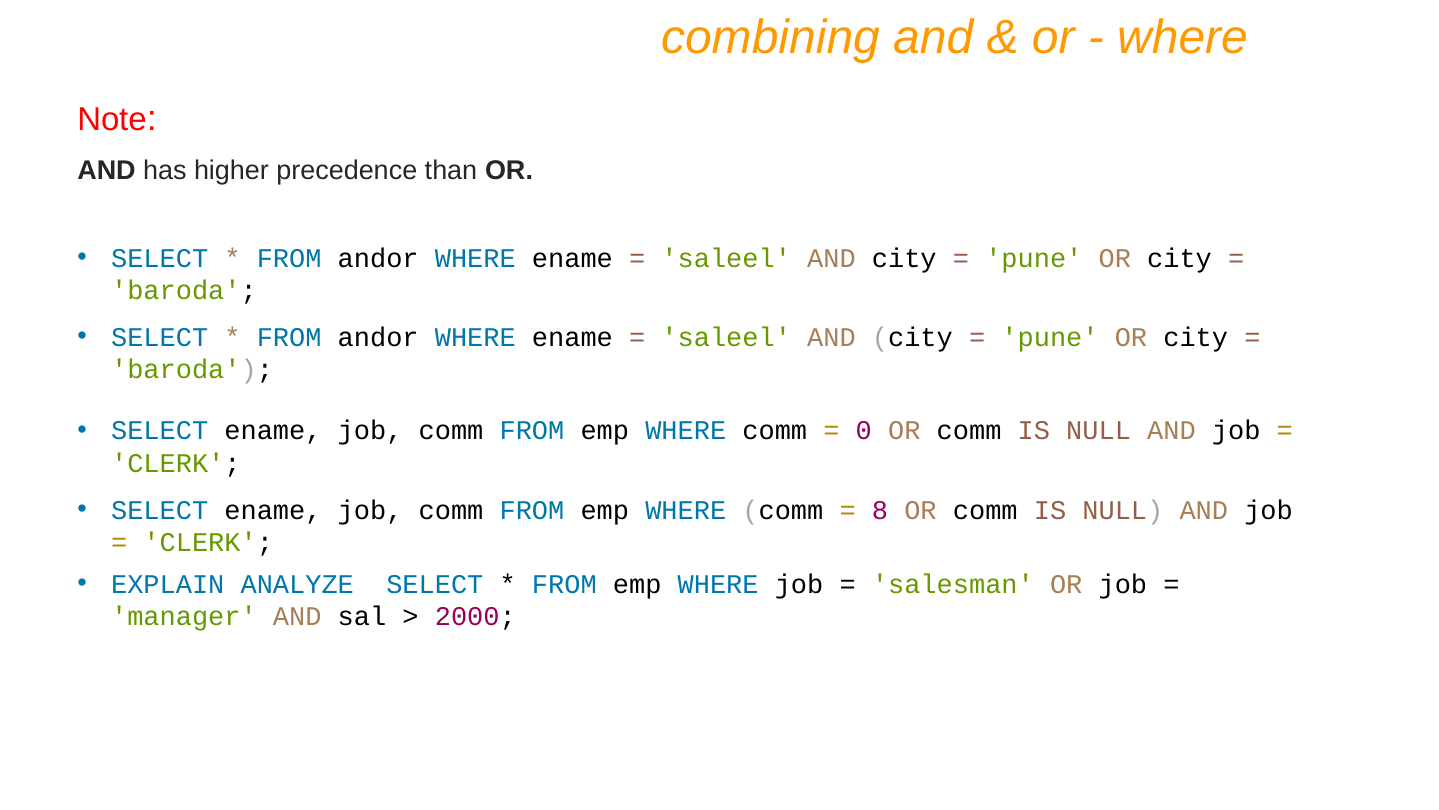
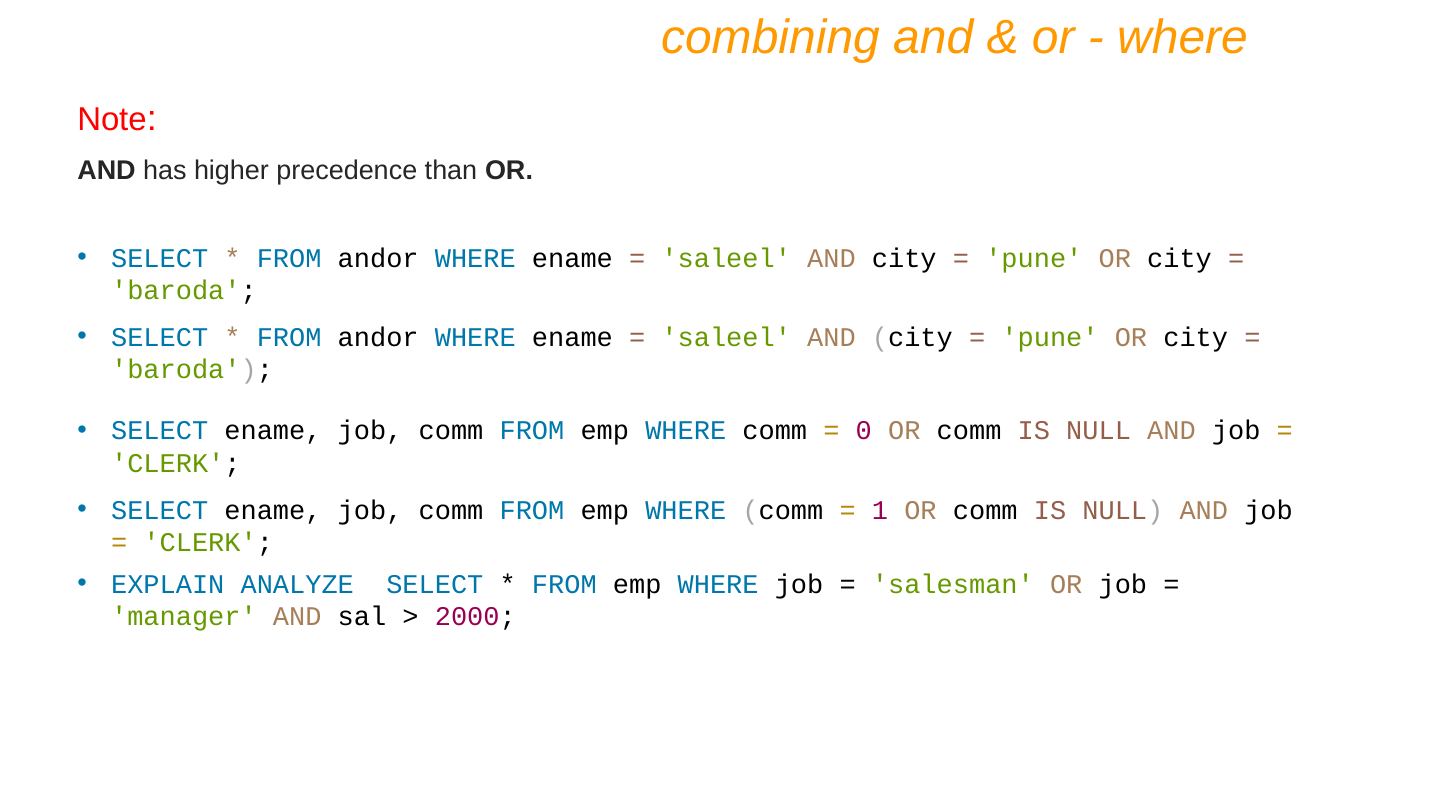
8: 8 -> 1
